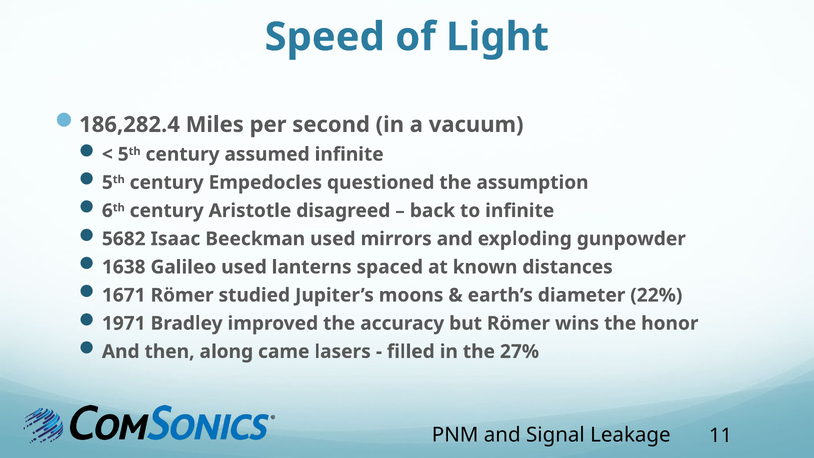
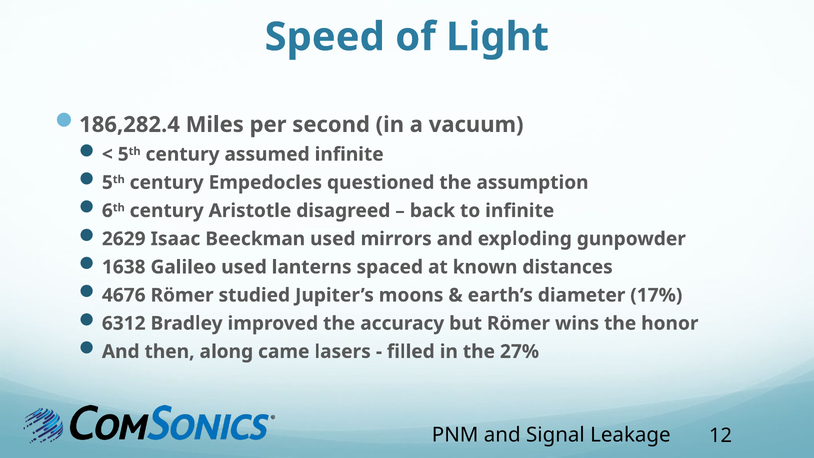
5682: 5682 -> 2629
1671: 1671 -> 4676
22%: 22% -> 17%
1971: 1971 -> 6312
11: 11 -> 12
